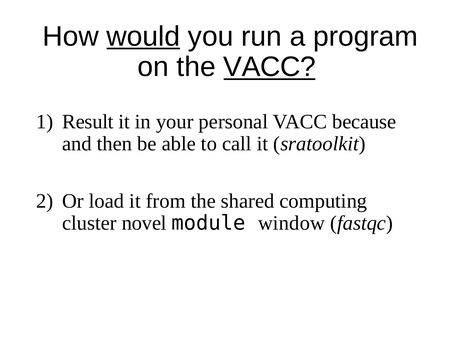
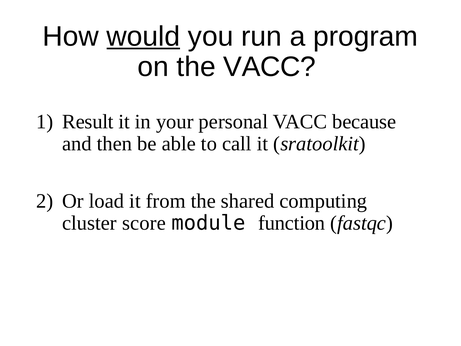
VACC at (270, 67) underline: present -> none
novel: novel -> score
window: window -> function
